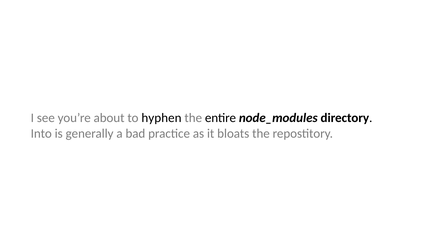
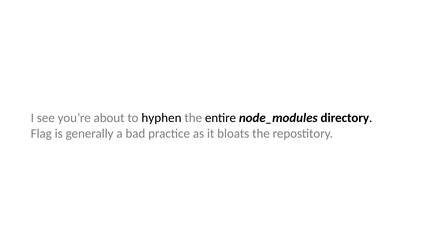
Into: Into -> Flag
